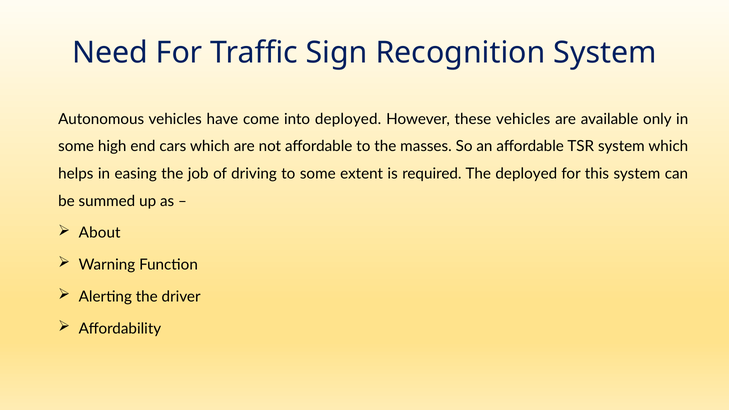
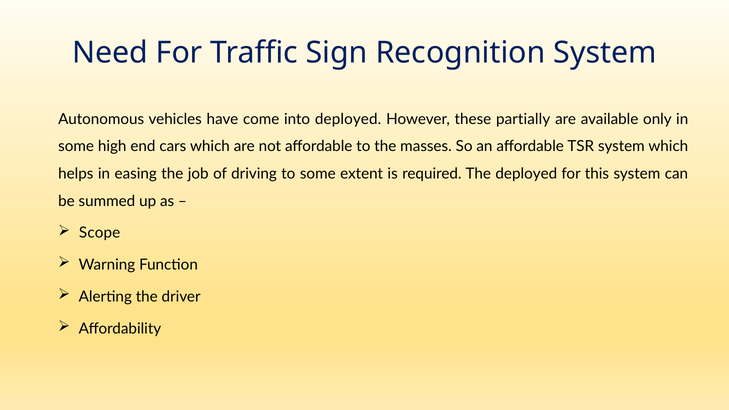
these vehicles: vehicles -> partially
About: About -> Scope
